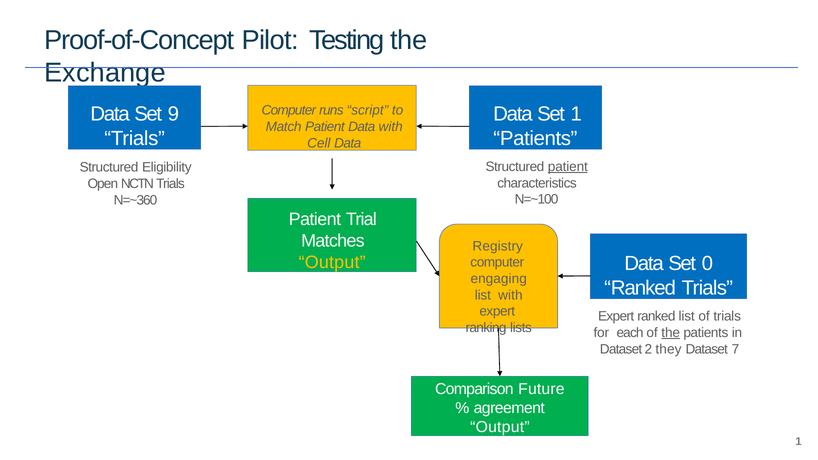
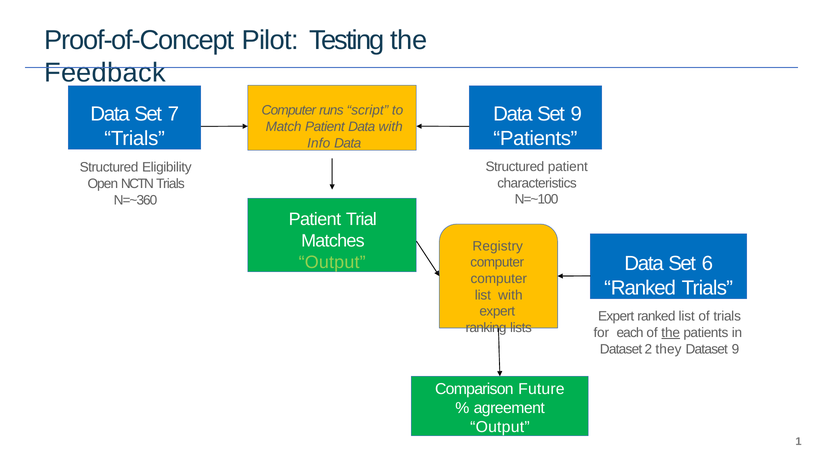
Exchange: Exchange -> Feedback
9: 9 -> 7
Set 1: 1 -> 9
Cell: Cell -> Info
patient at (568, 167) underline: present -> none
Output at (332, 263) colour: yellow -> light green
0: 0 -> 6
engaging at (499, 279): engaging -> computer
Dataset 7: 7 -> 9
